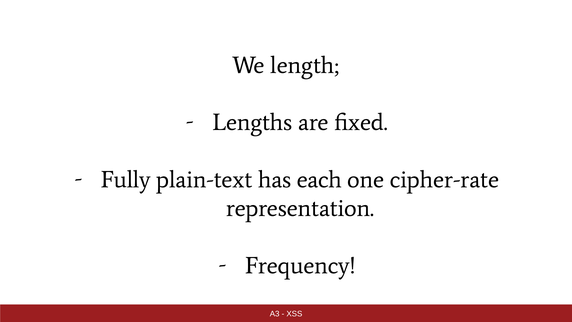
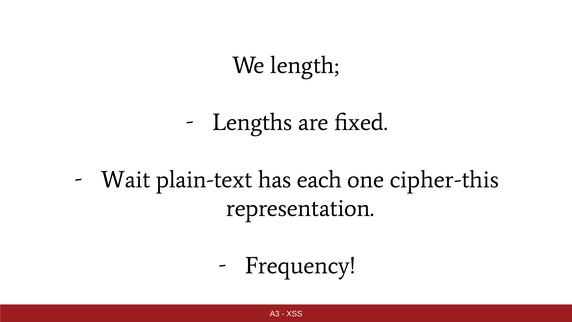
Fully: Fully -> Wait
cipher-rate: cipher-rate -> cipher-this
